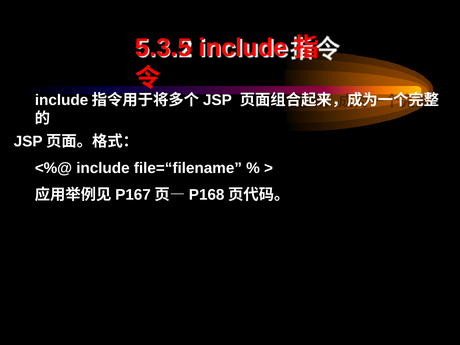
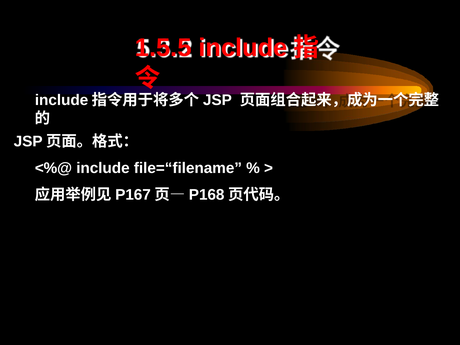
5.3.5: 5.3.5 -> 1.5.5
